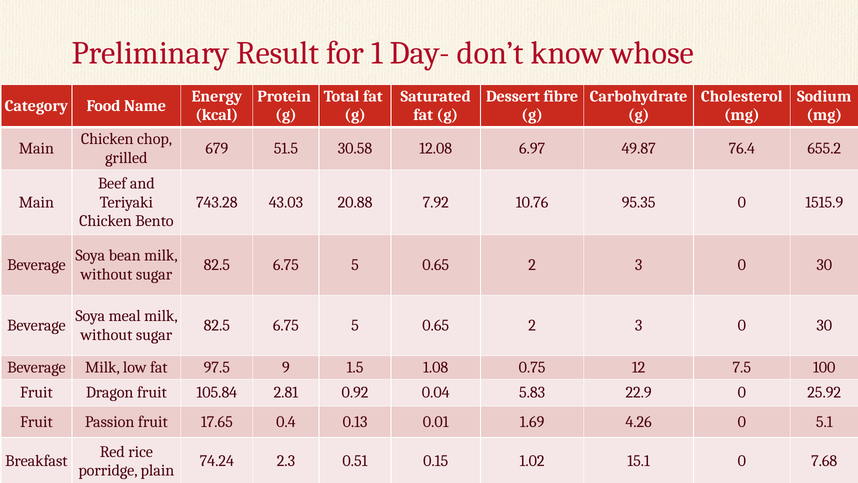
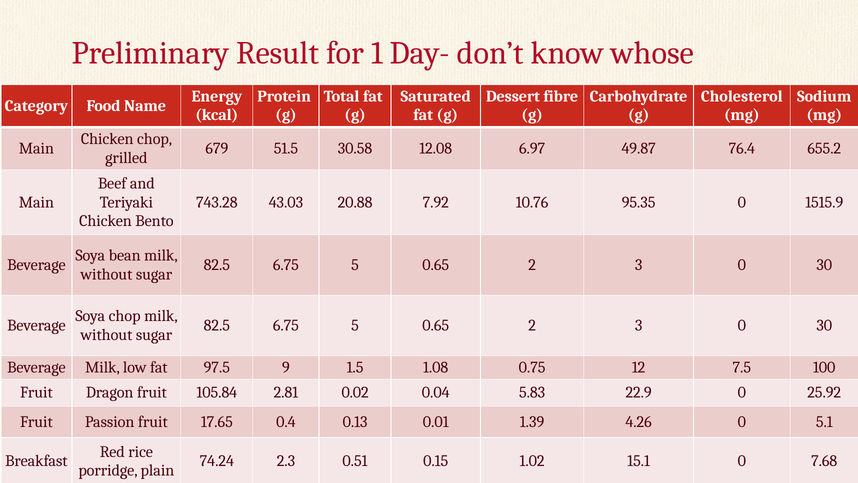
Soya meal: meal -> chop
0.92: 0.92 -> 0.02
1.69: 1.69 -> 1.39
